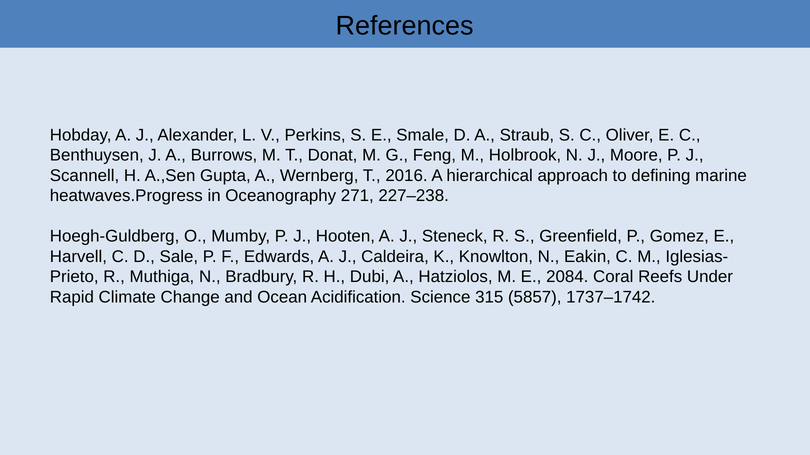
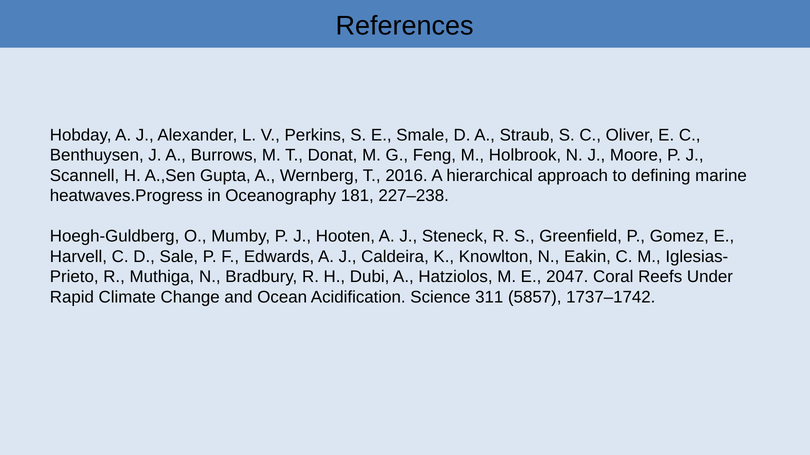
271: 271 -> 181
2084: 2084 -> 2047
315: 315 -> 311
